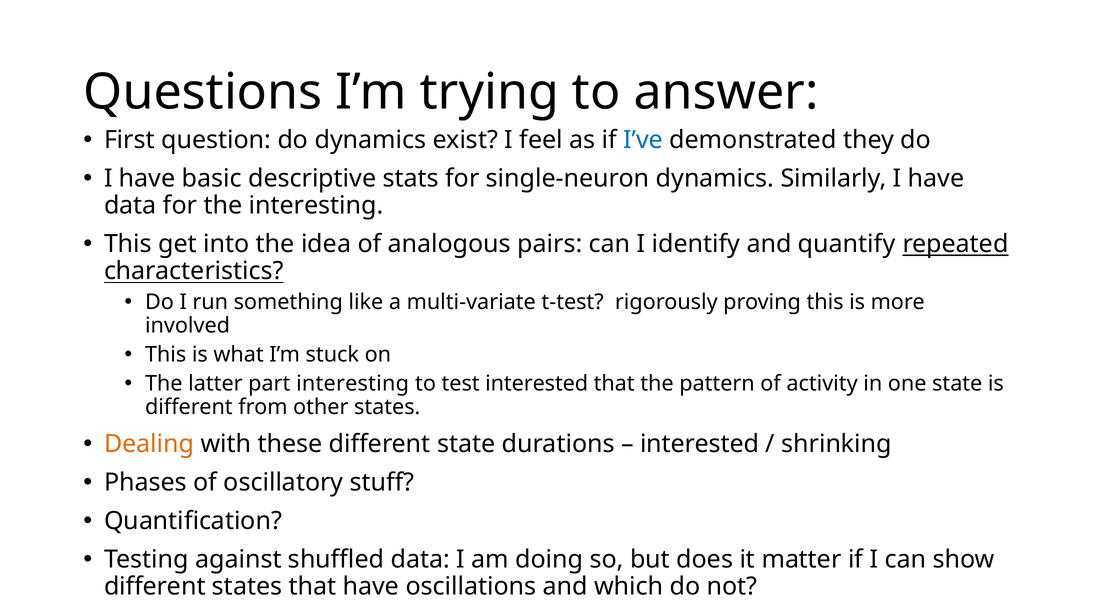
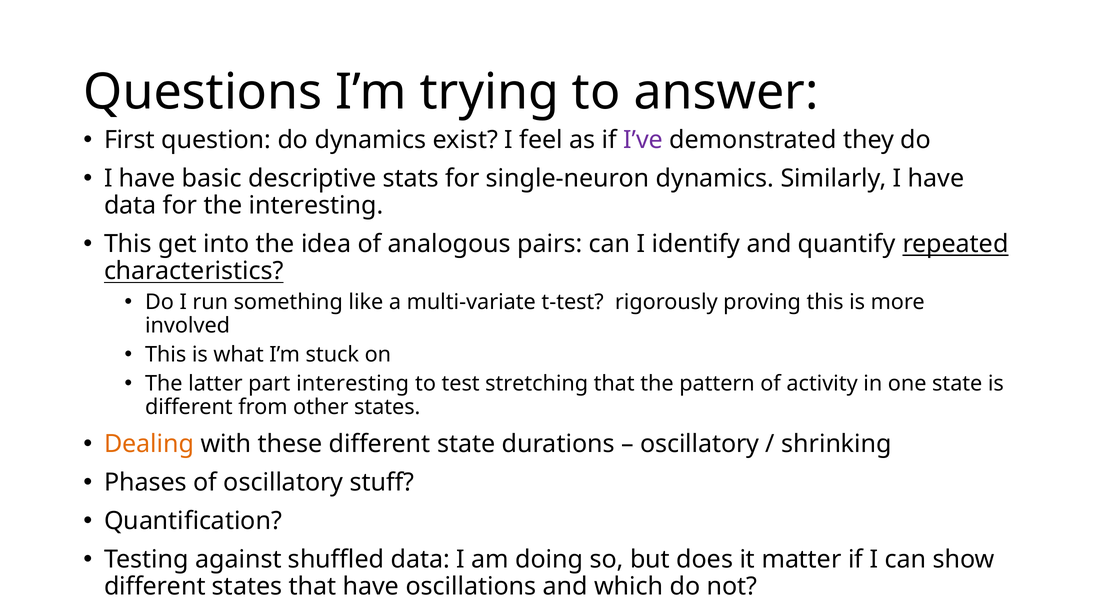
I’ve colour: blue -> purple
test interested: interested -> stretching
interested at (700, 444): interested -> oscillatory
